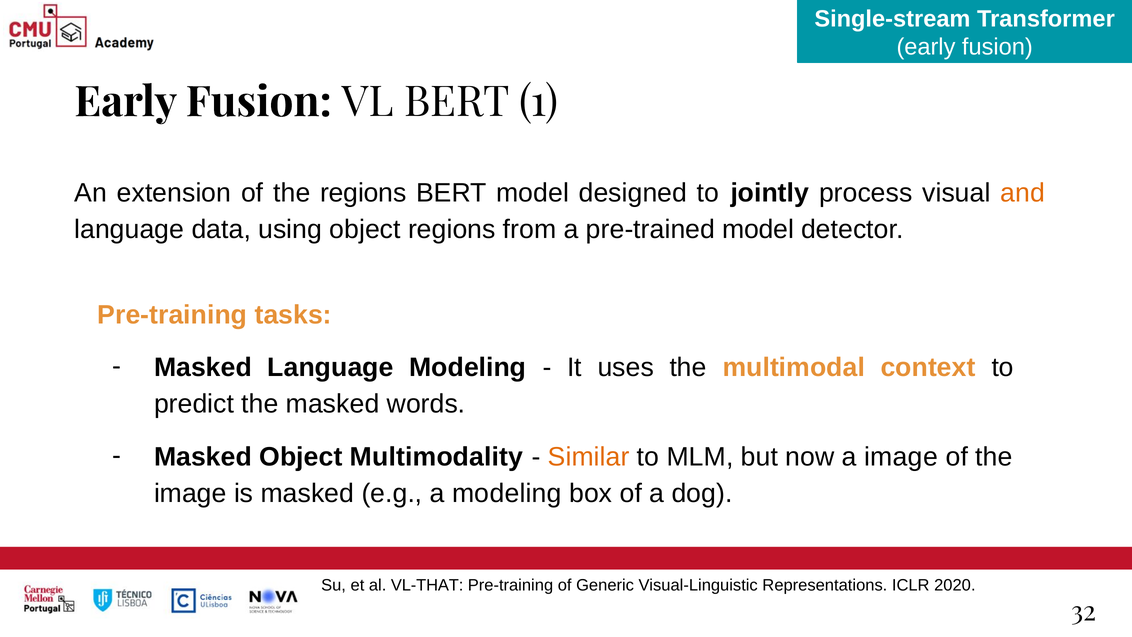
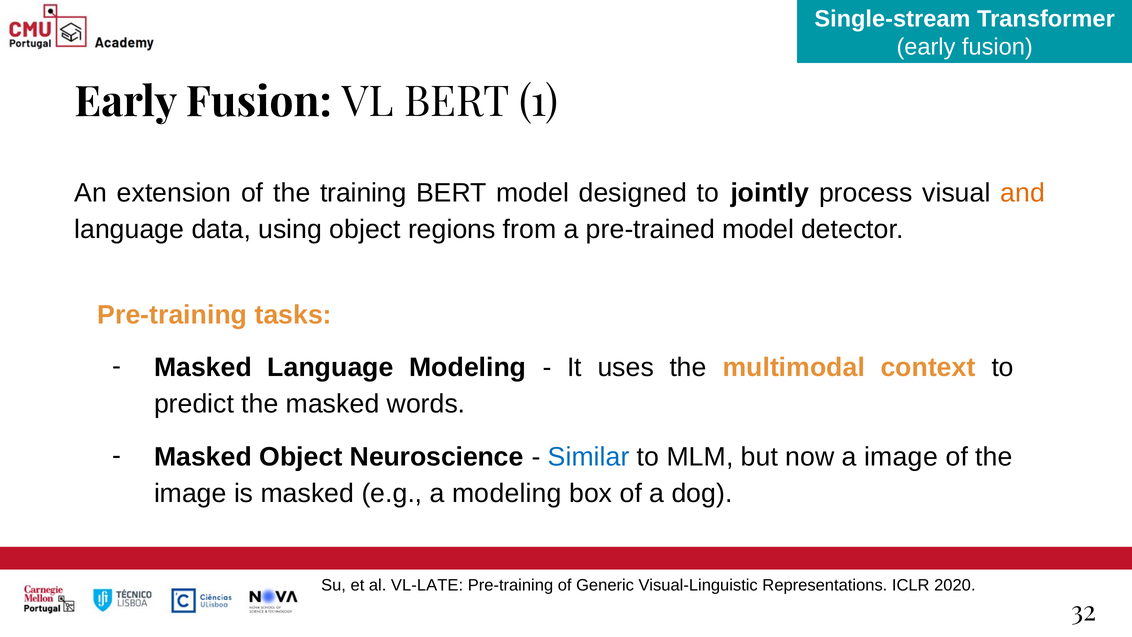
the regions: regions -> training
Multimodality: Multimodality -> Neuroscience
Similar colour: orange -> blue
VL-THAT: VL-THAT -> VL-LATE
